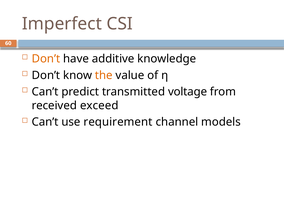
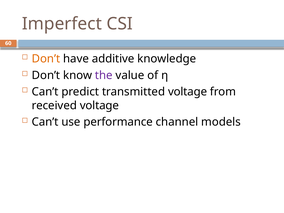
the colour: orange -> purple
received exceed: exceed -> voltage
requirement: requirement -> performance
